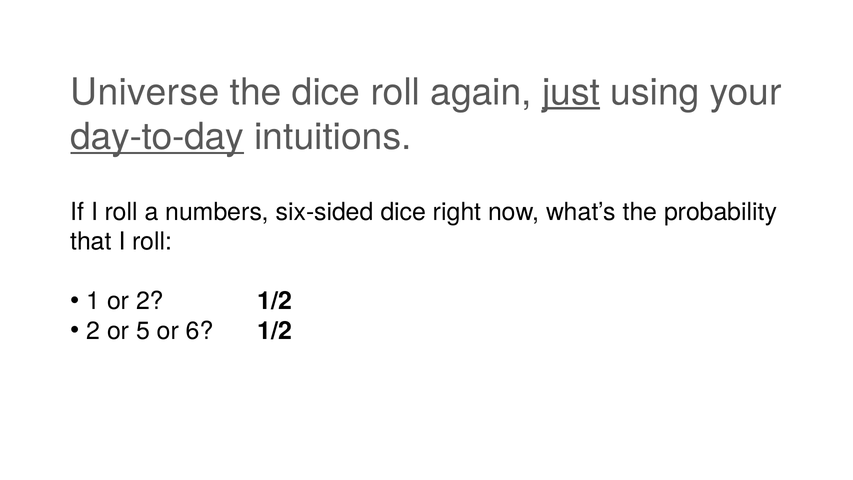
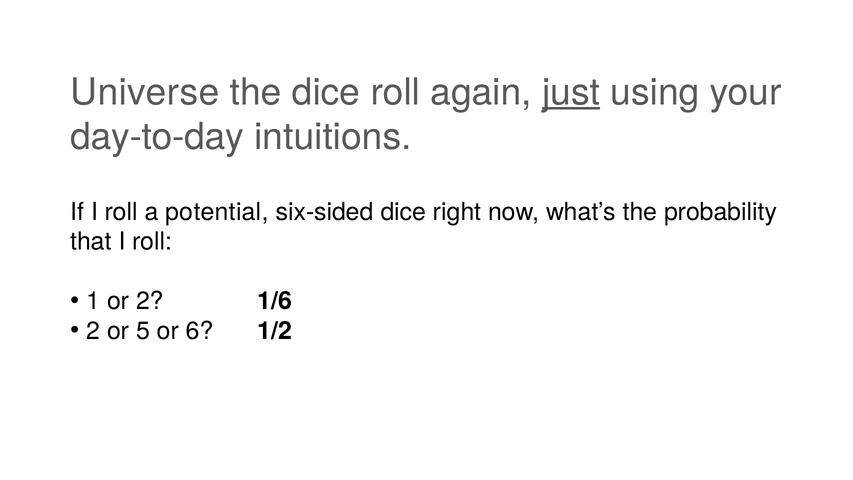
day-to-day underline: present -> none
numbers: numbers -> potential
1/2 at (275, 301): 1/2 -> 1/6
